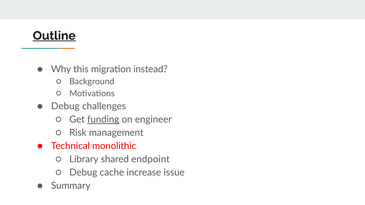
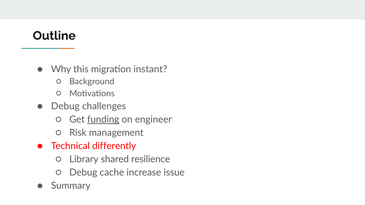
Outline underline: present -> none
instead: instead -> instant
monolithic: monolithic -> differently
endpoint: endpoint -> resilience
